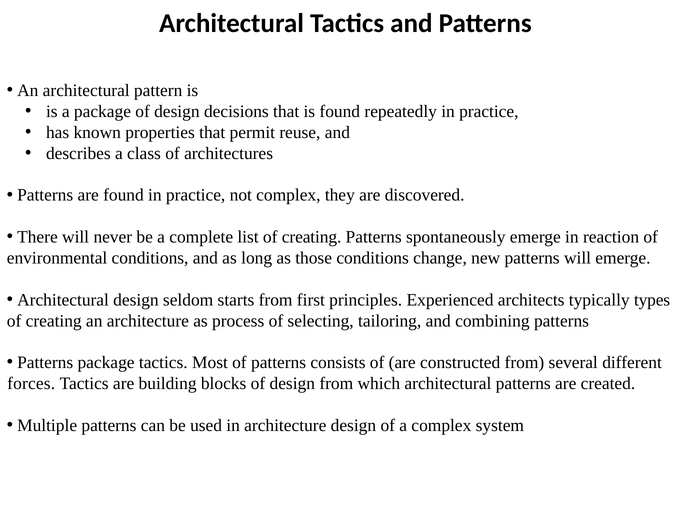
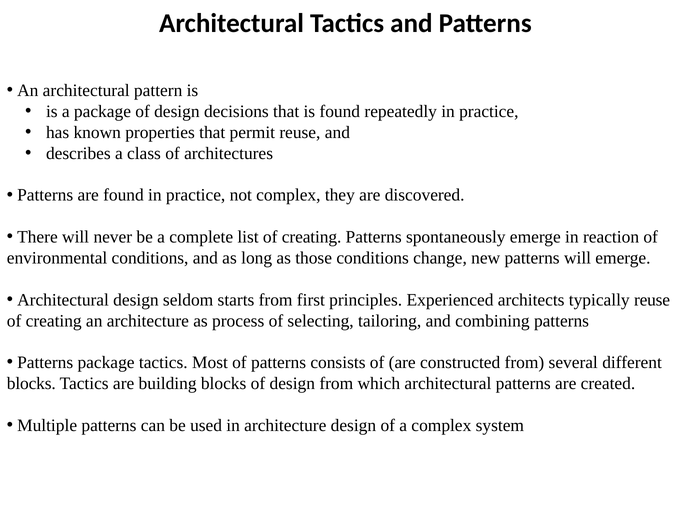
typically types: types -> reuse
forces at (31, 383): forces -> blocks
